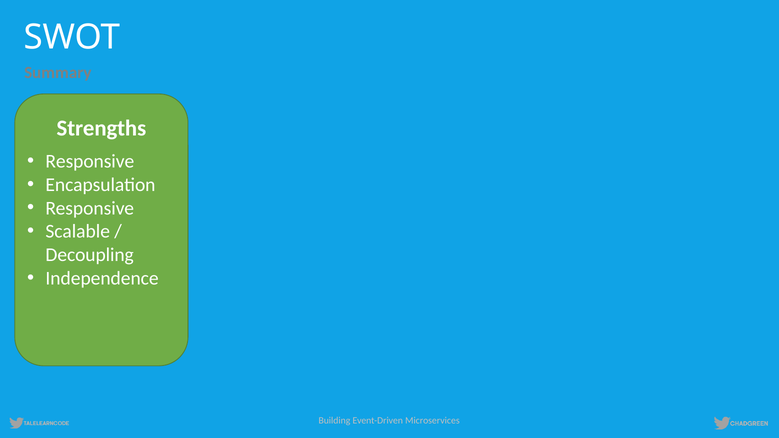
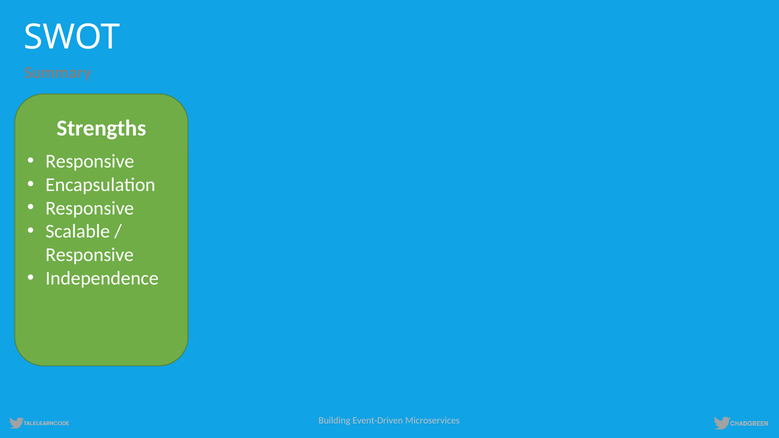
Decoupling at (90, 255): Decoupling -> Responsive
